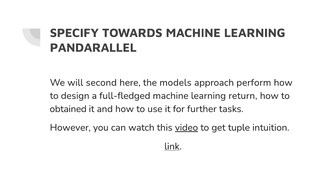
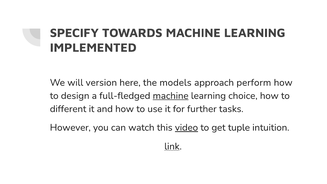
PANDARALLEL: PANDARALLEL -> IMPLEMENTED
second: second -> version
machine at (171, 96) underline: none -> present
return: return -> choice
obtained: obtained -> different
